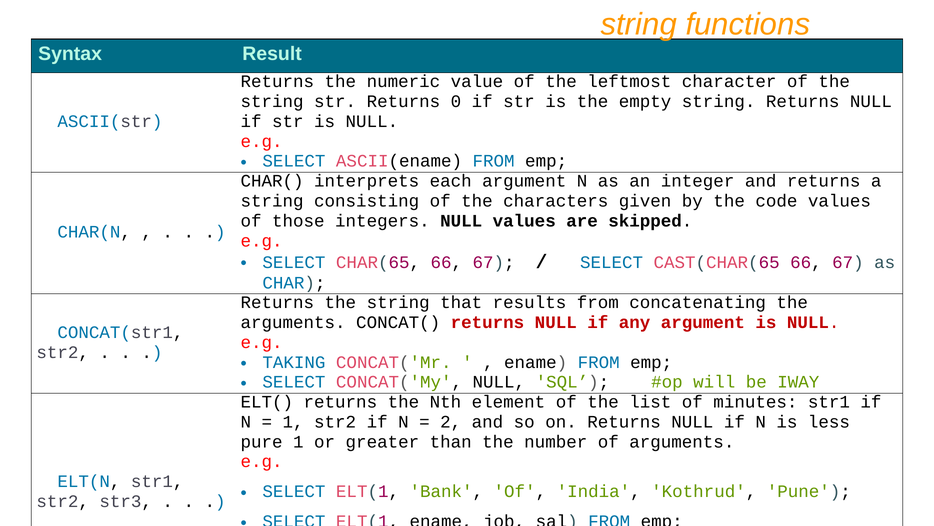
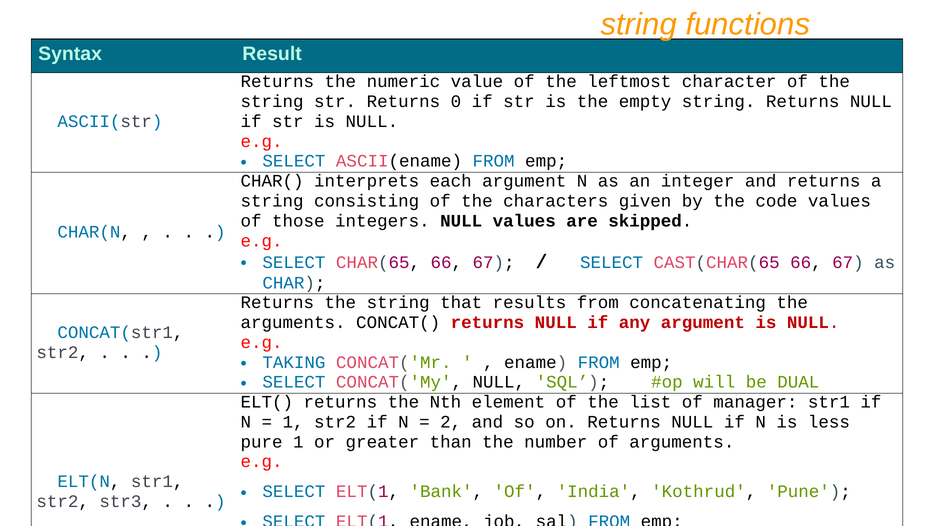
IWAY: IWAY -> DUAL
minutes: minutes -> manager
